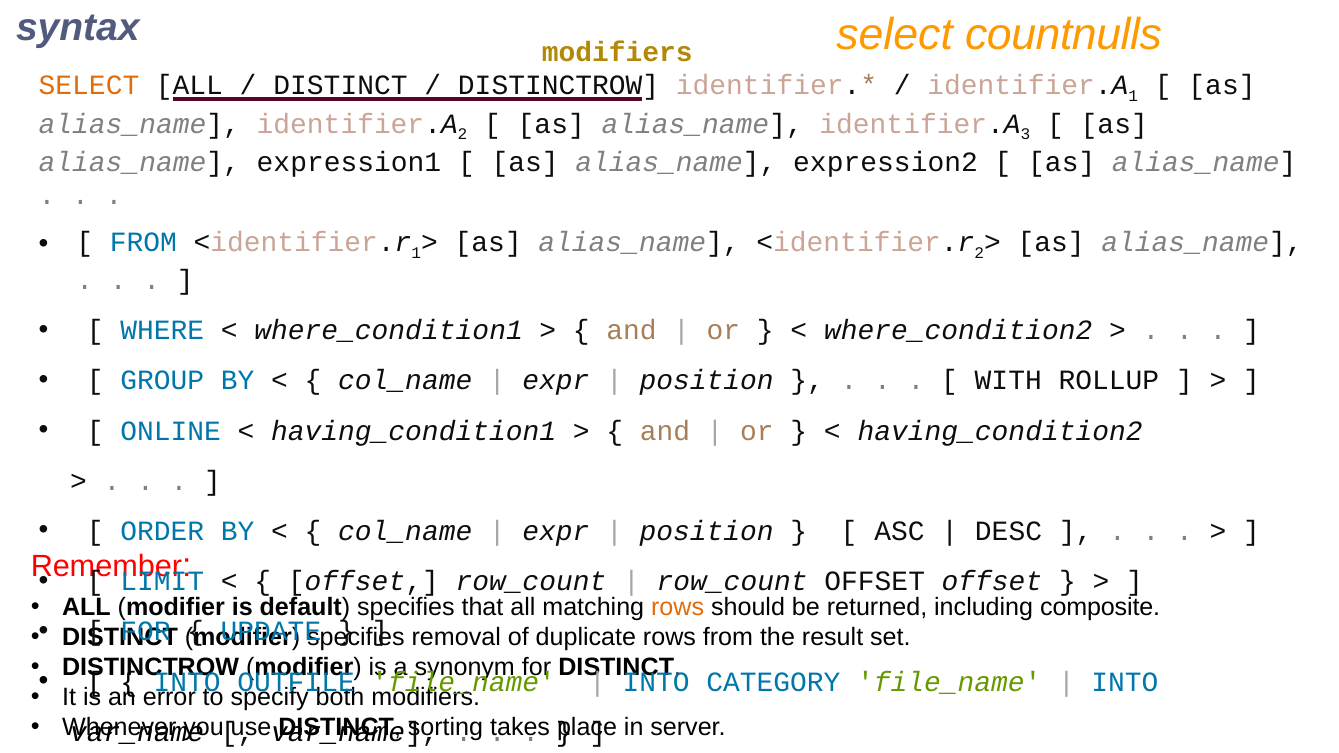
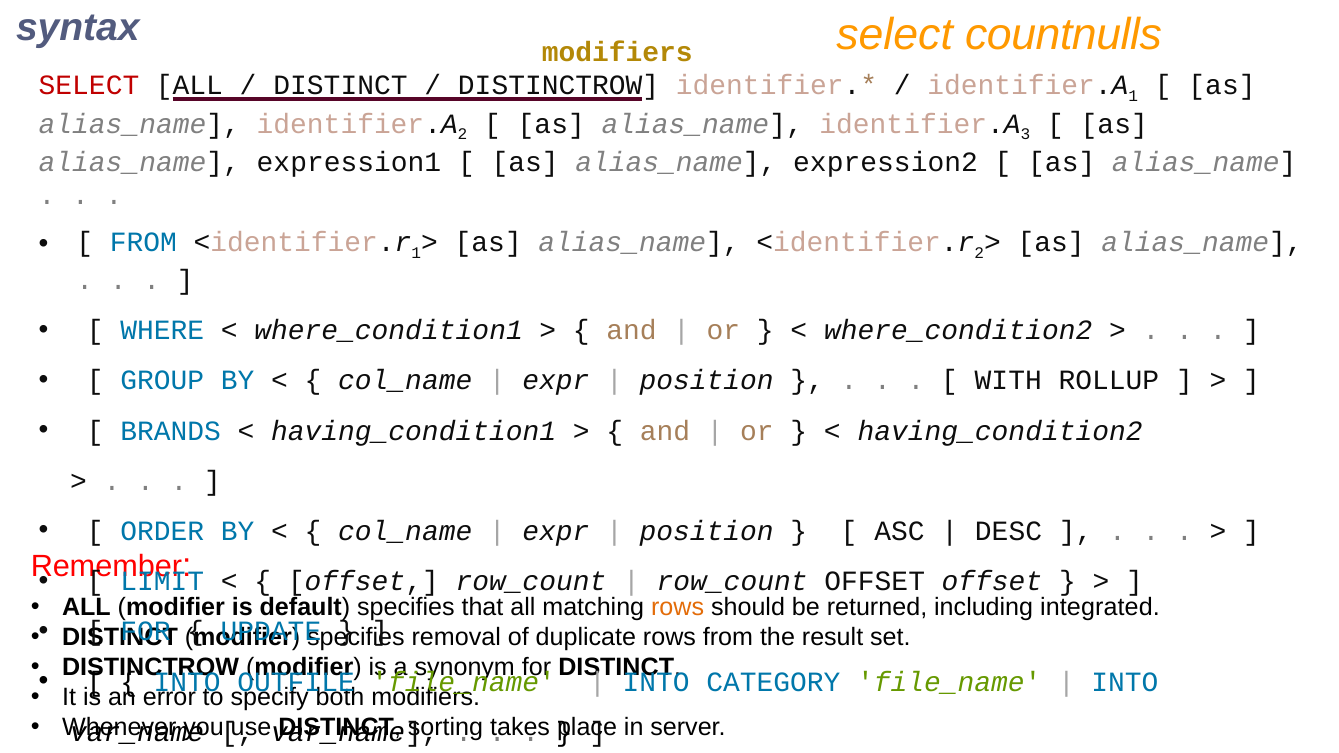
SELECT at (89, 86) colour: orange -> red
ONLINE: ONLINE -> BRANDS
composite: composite -> integrated
